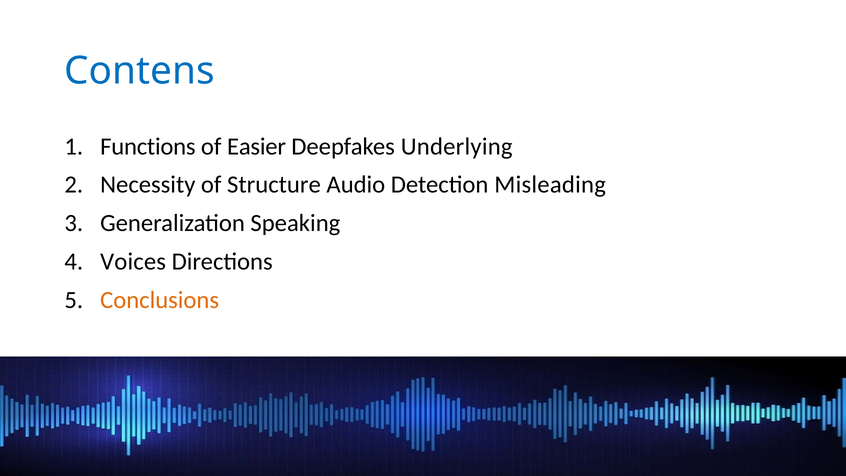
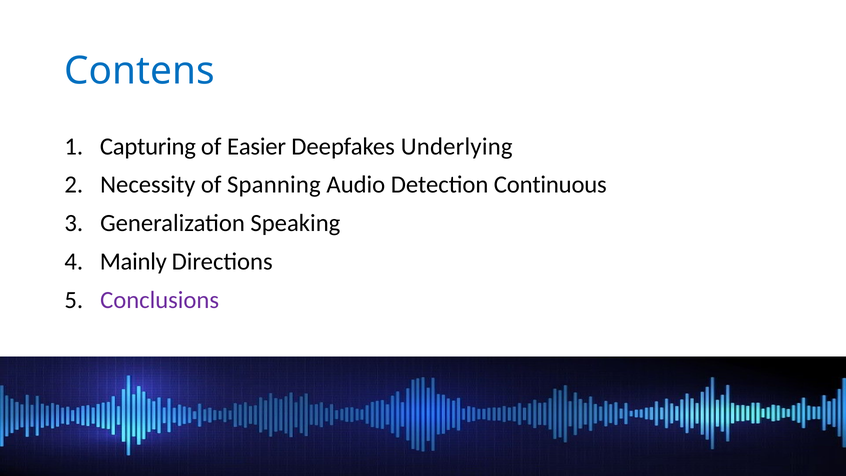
Functions: Functions -> Capturing
Structure: Structure -> Spanning
Misleading: Misleading -> Continuous
Voices: Voices -> Mainly
Conclusions colour: orange -> purple
